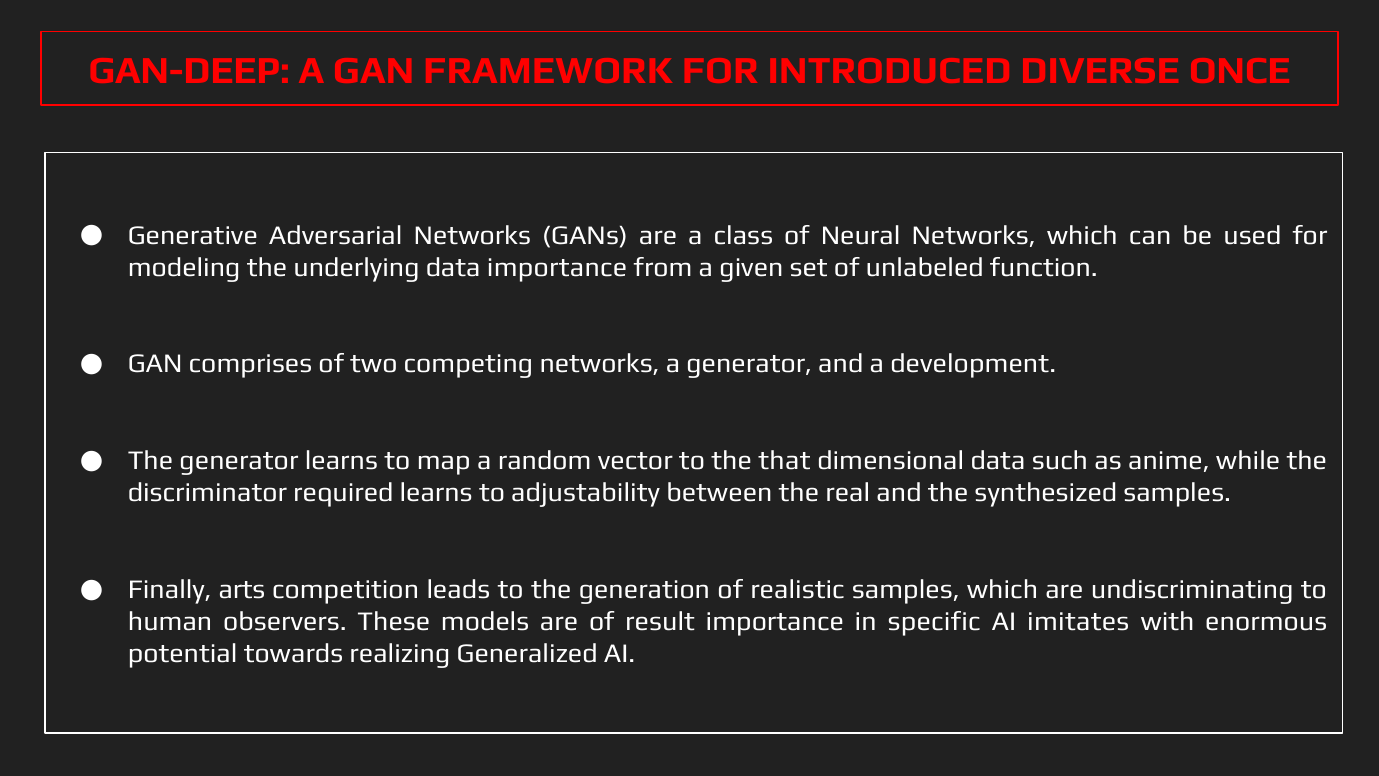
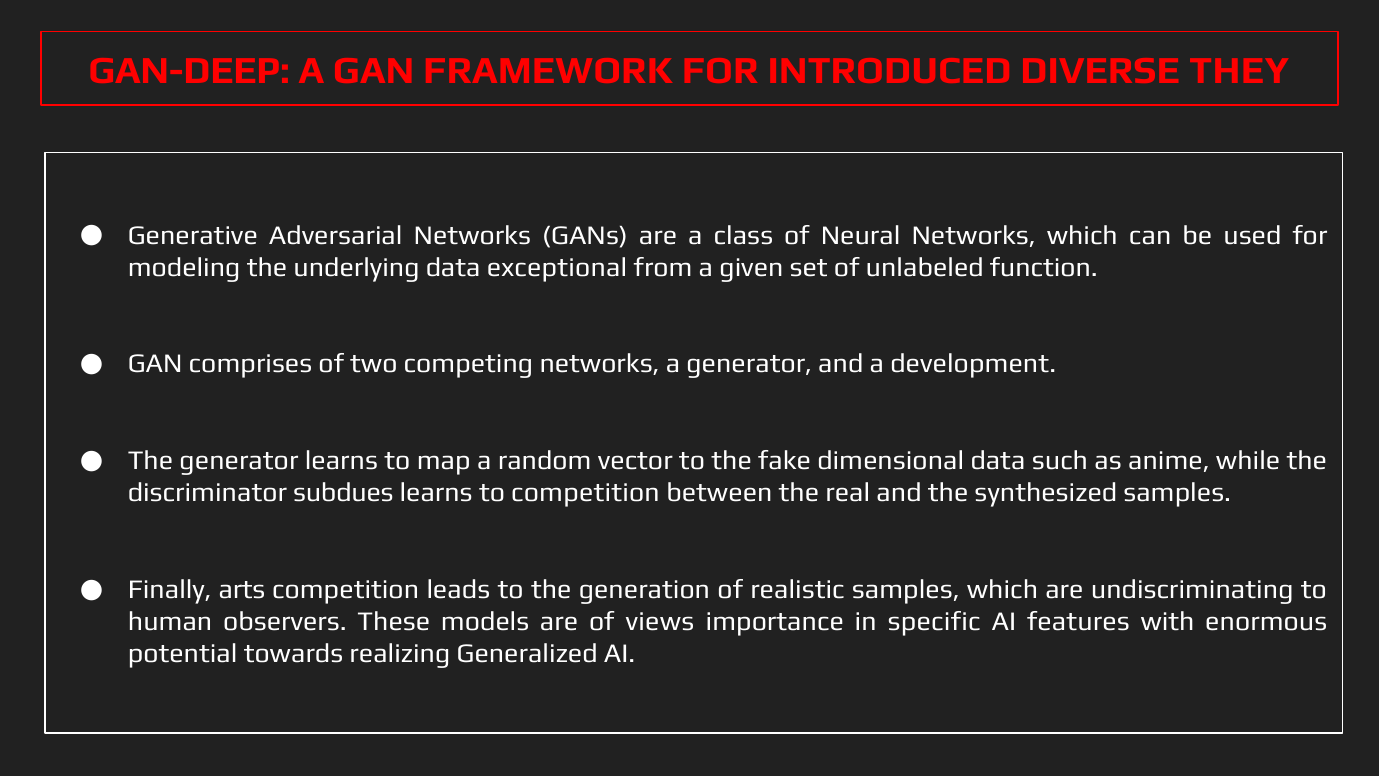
ONCE: ONCE -> THEY
data importance: importance -> exceptional
that: that -> fake
required: required -> subdues
to adjustability: adjustability -> competition
result: result -> views
imitates: imitates -> features
